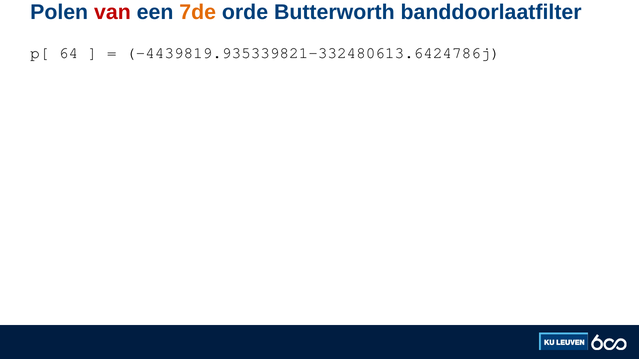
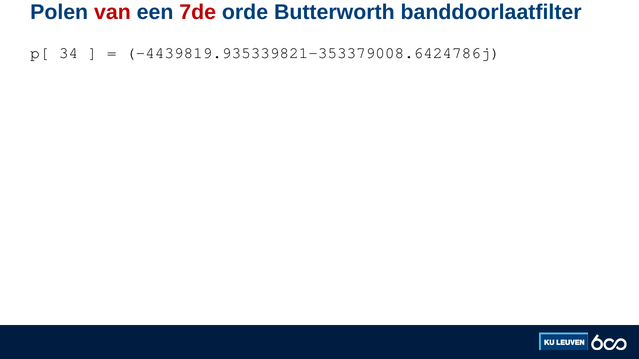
7de colour: orange -> red
64: 64 -> 34
-4439819.935339821-332480613.6424786j: -4439819.935339821-332480613.6424786j -> -4439819.935339821-353379008.6424786j
